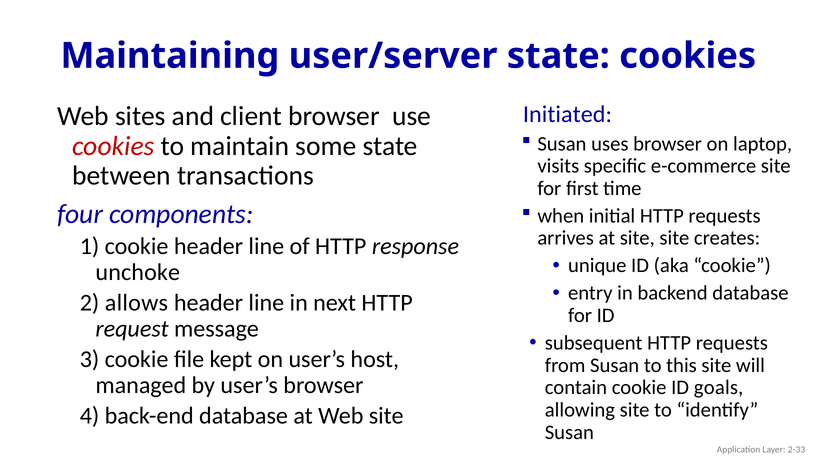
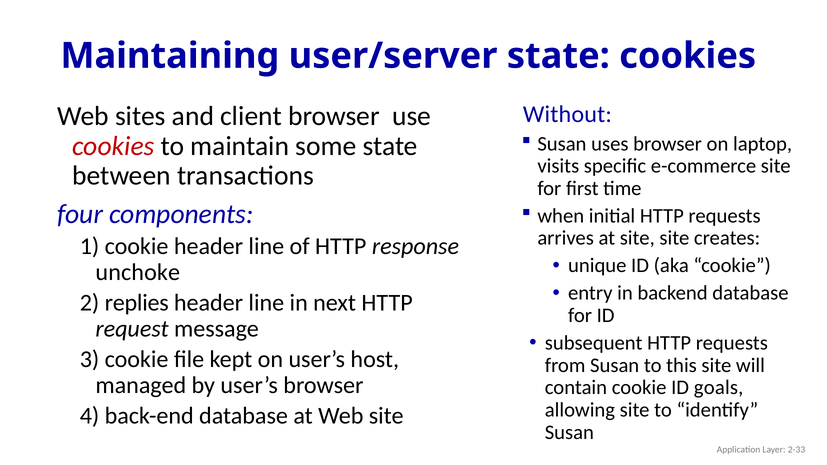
Initiated: Initiated -> Without
allows: allows -> replies
